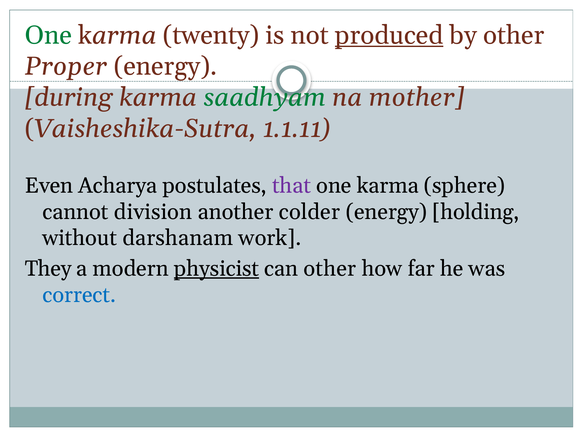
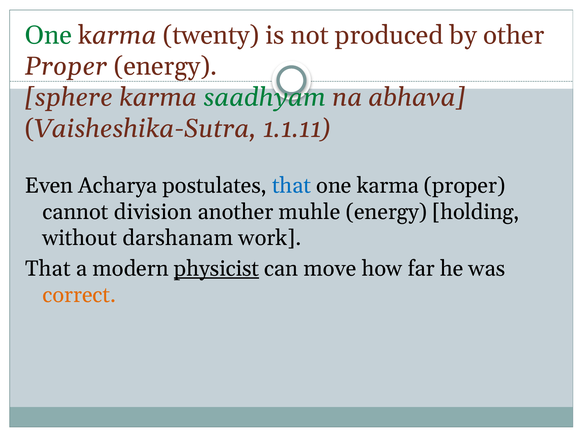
produced underline: present -> none
during: during -> sphere
mother: mother -> abhava
that at (292, 186) colour: purple -> blue
karma sphere: sphere -> proper
colder: colder -> muhle
They at (48, 269): They -> That
can other: other -> move
correct colour: blue -> orange
